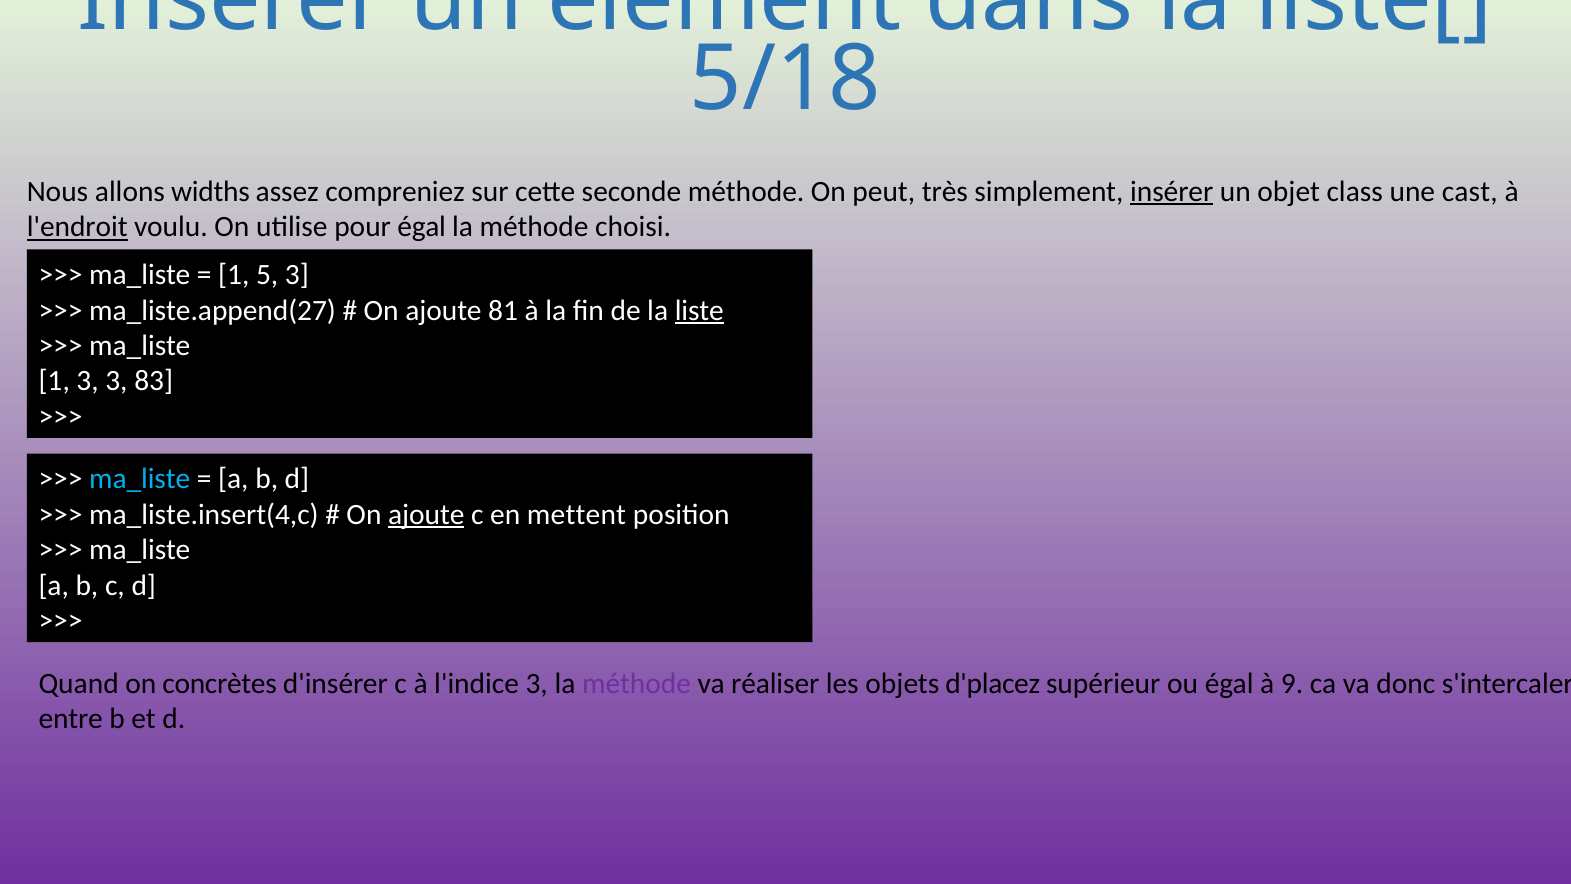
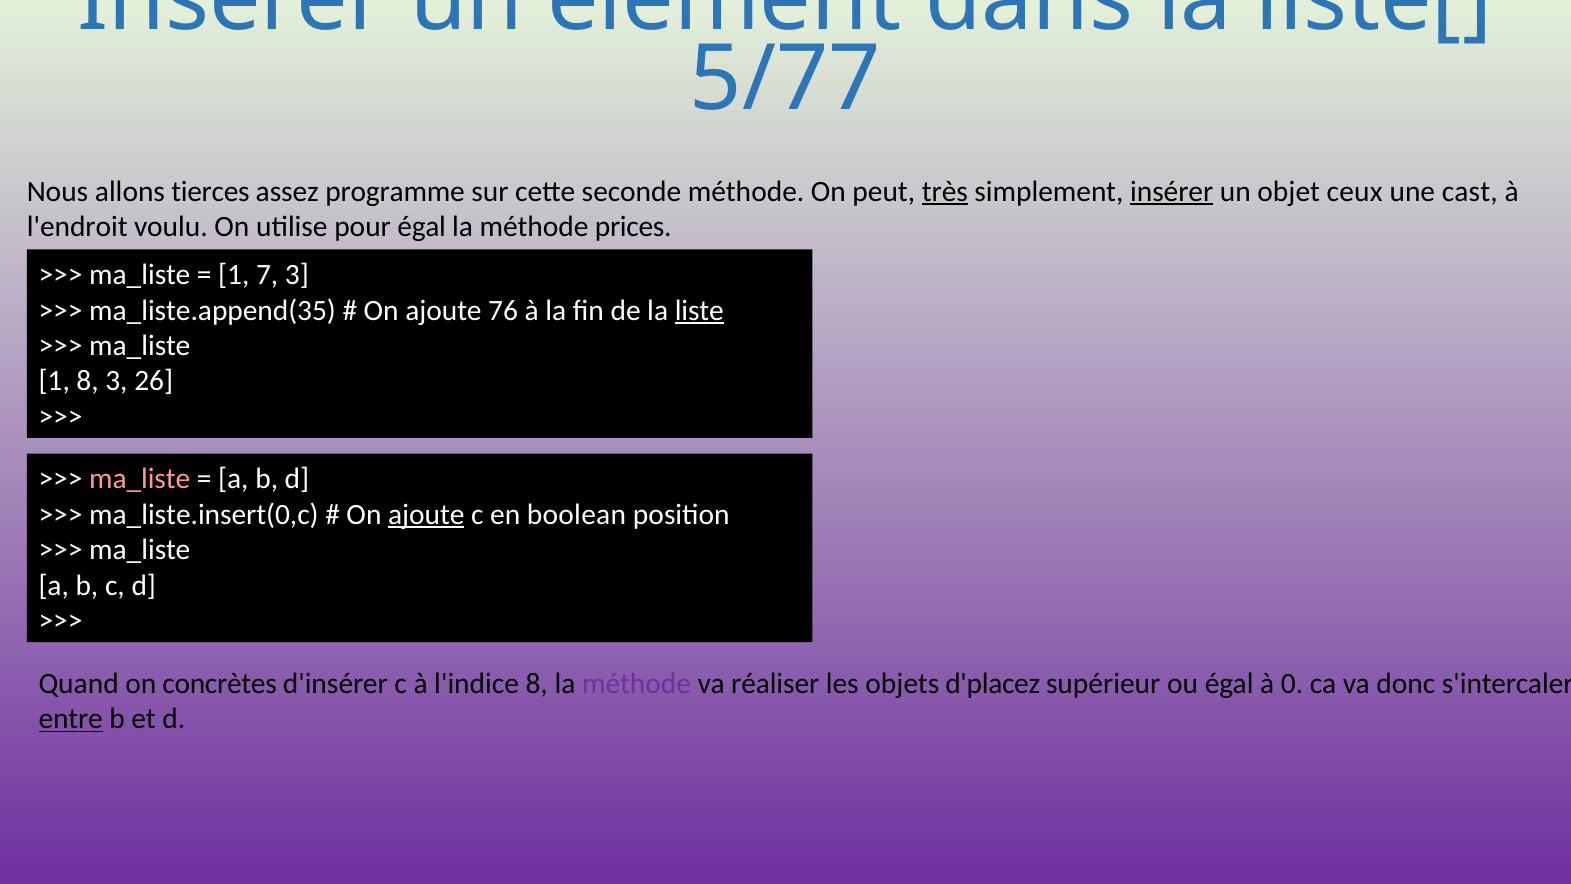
5/18: 5/18 -> 5/77
widths: widths -> tierces
compreniez: compreniez -> programme
très underline: none -> present
class: class -> ceux
l'endroit underline: present -> none
choisi: choisi -> prices
5: 5 -> 7
ma_liste.append(27: ma_liste.append(27 -> ma_liste.append(35
81: 81 -> 76
1 3: 3 -> 8
83: 83 -> 26
ma_liste at (140, 479) colour: light blue -> pink
ma_liste.insert(4,c: ma_liste.insert(4,c -> ma_liste.insert(0,c
mettent: mettent -> boolean
l'indice 3: 3 -> 8
9: 9 -> 0
entre underline: none -> present
